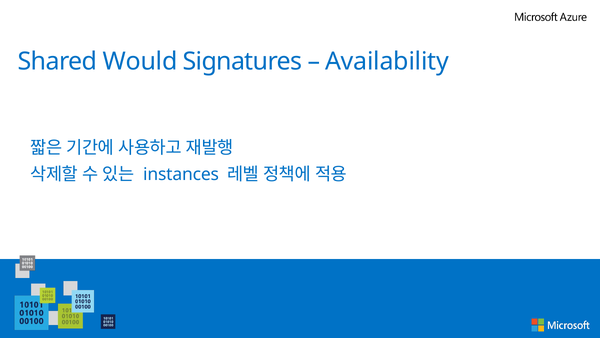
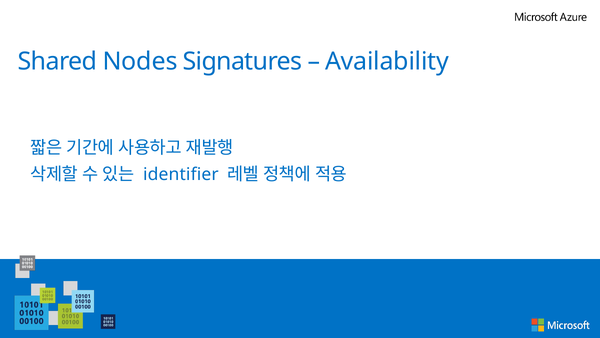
Would: Would -> Nodes
instances: instances -> identifier
